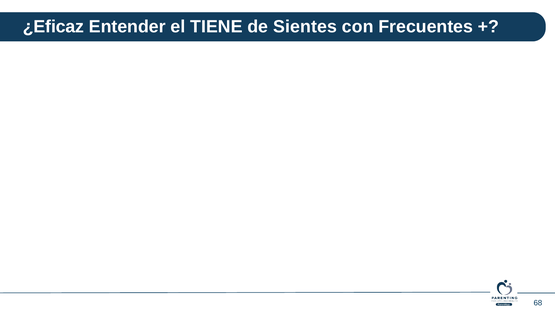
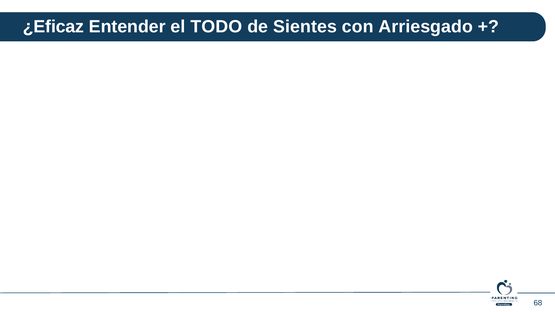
TIENE: TIENE -> TODO
Frecuentes: Frecuentes -> Arriesgado
